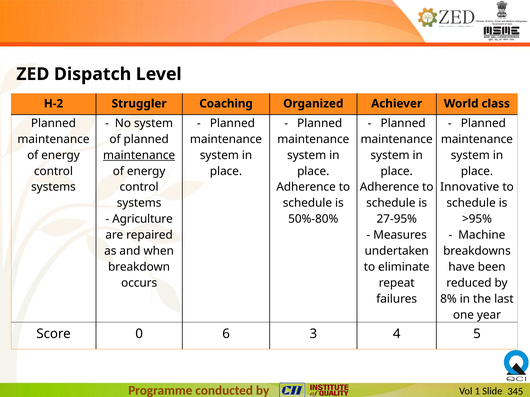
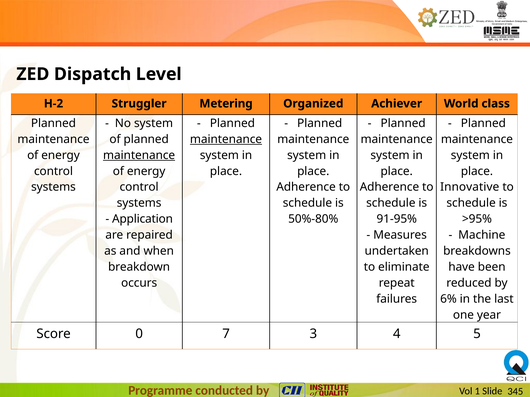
Coaching: Coaching -> Metering
maintenance at (226, 139) underline: none -> present
Agriculture: Agriculture -> Application
27-95%: 27-95% -> 91-95%
8%: 8% -> 6%
6: 6 -> 7
